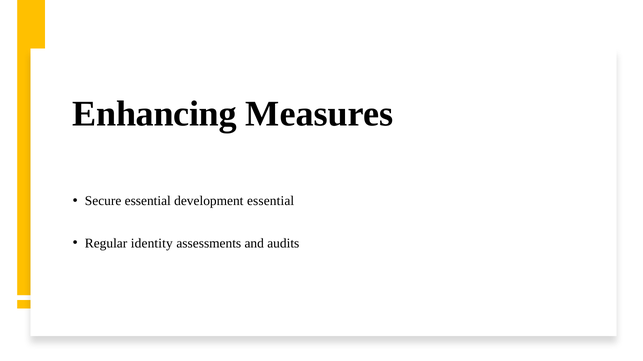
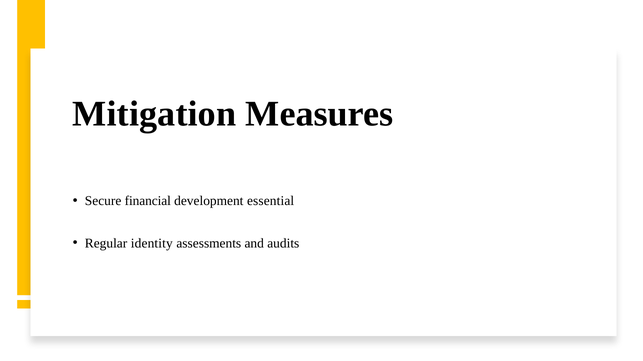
Enhancing: Enhancing -> Mitigation
Secure essential: essential -> financial
